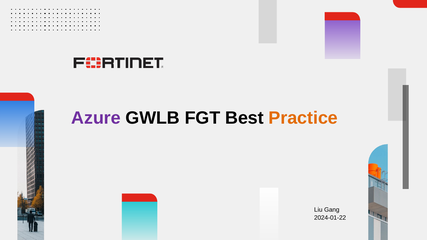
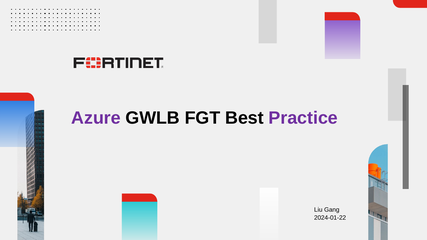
Practice colour: orange -> purple
